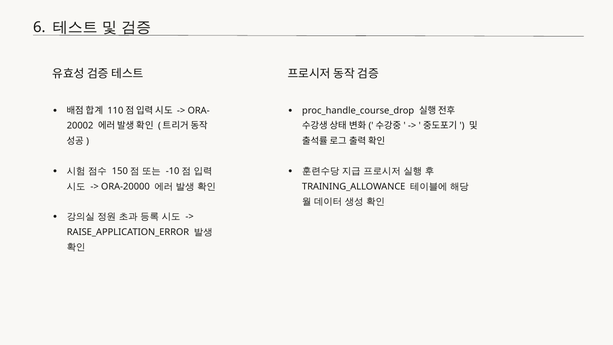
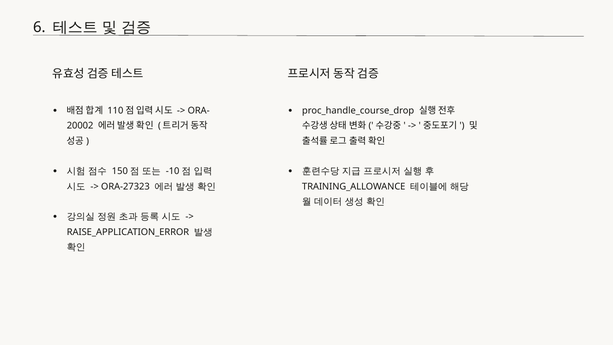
ORA-20000: ORA-20000 -> ORA-27323
